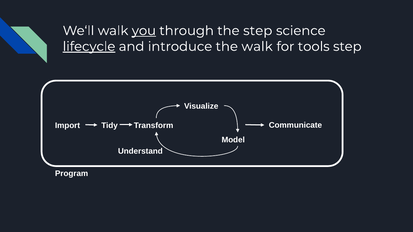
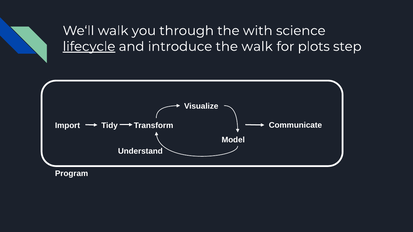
you underline: present -> none
the step: step -> with
tools: tools -> plots
